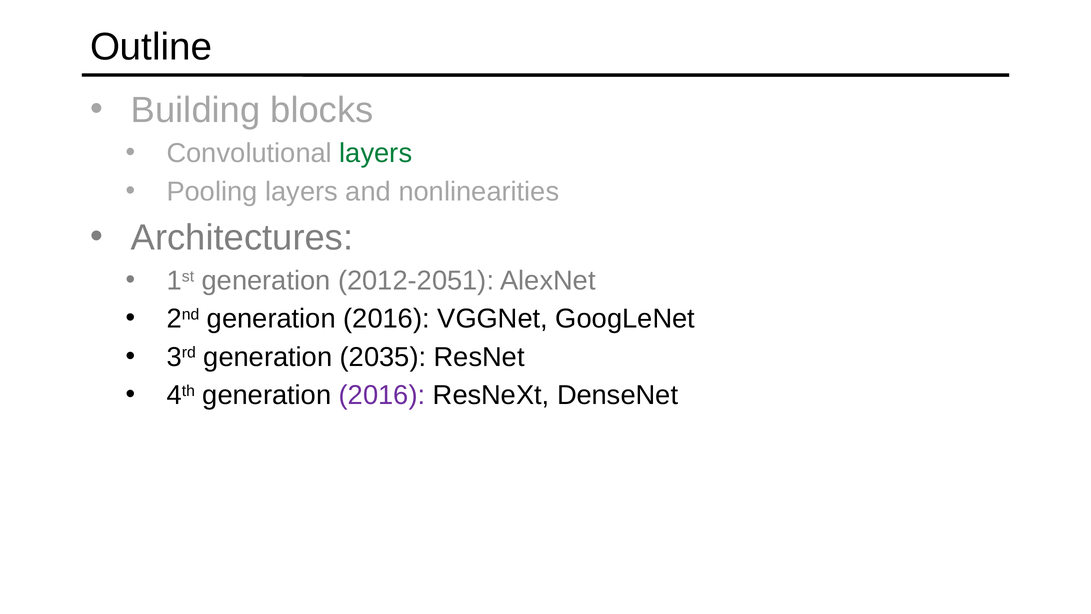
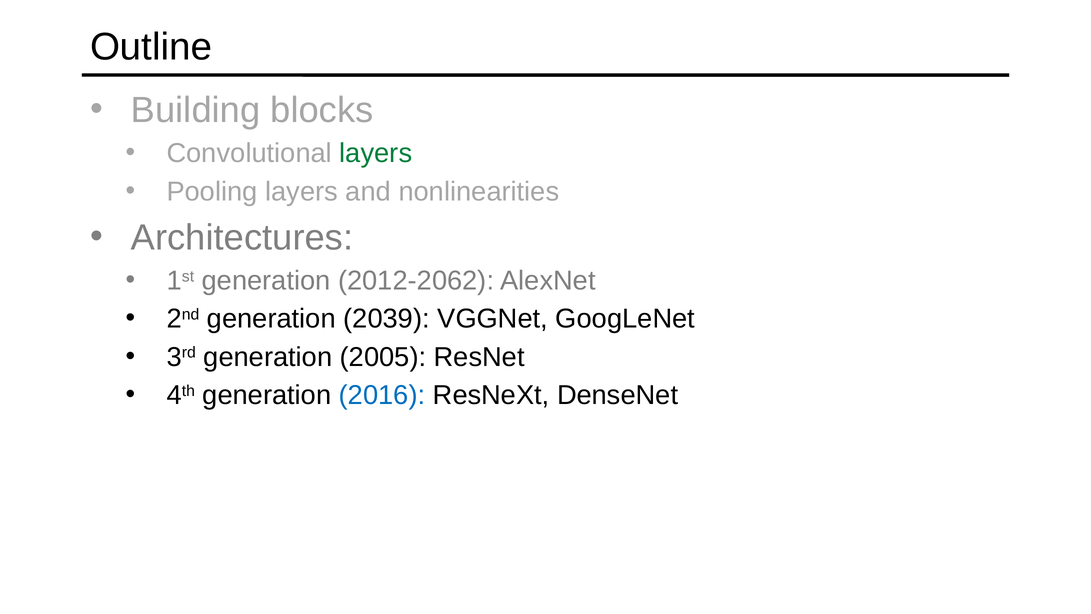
2012-2051: 2012-2051 -> 2012-2062
2nd generation 2016: 2016 -> 2039
2035: 2035 -> 2005
2016 at (382, 395) colour: purple -> blue
